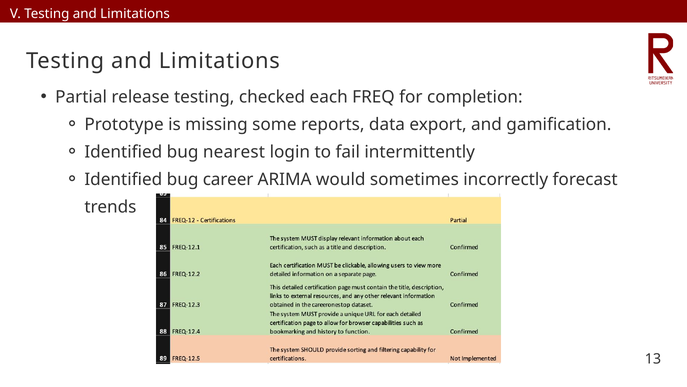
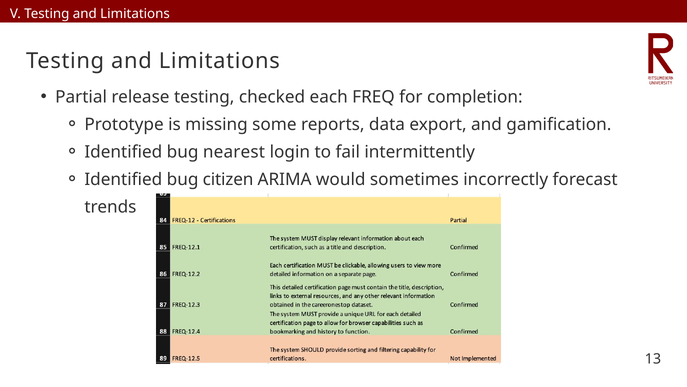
career: career -> citizen
